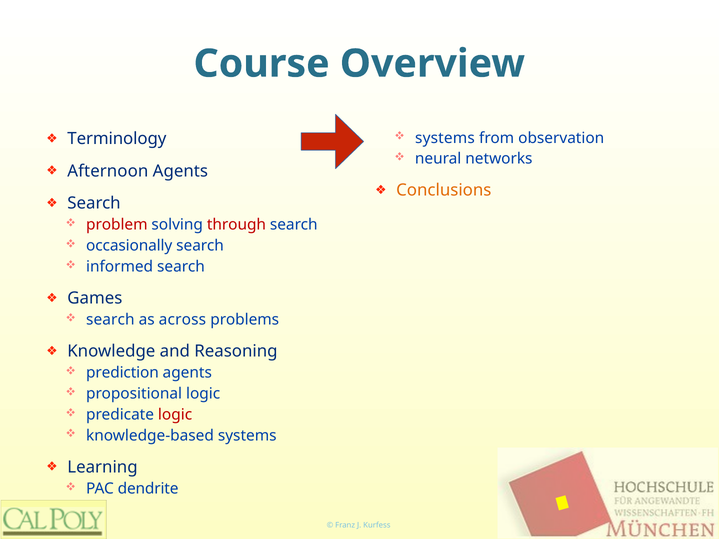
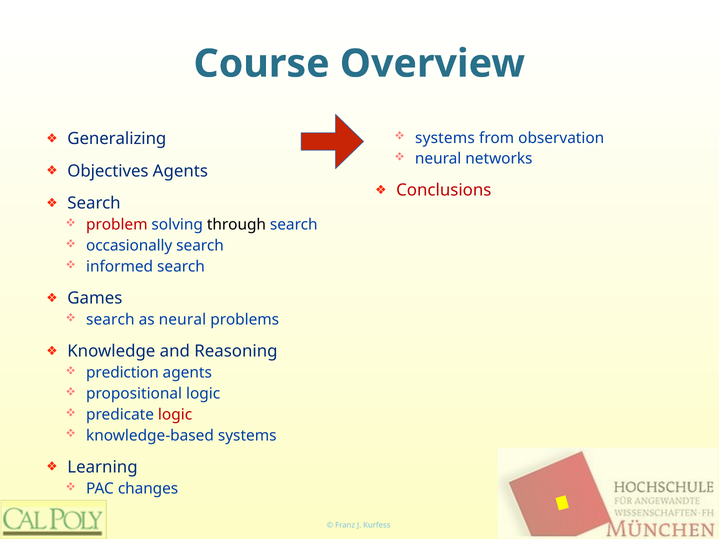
Terminology: Terminology -> Generalizing
Afternoon: Afternoon -> Objectives
Conclusions colour: orange -> red
through colour: red -> black
as across: across -> neural
dendrite: dendrite -> changes
